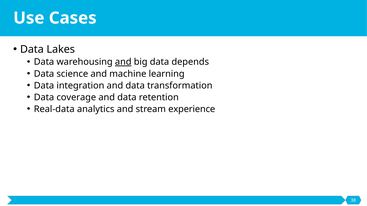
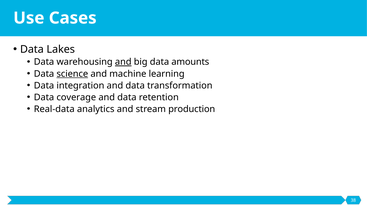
depends: depends -> amounts
science underline: none -> present
experience: experience -> production
